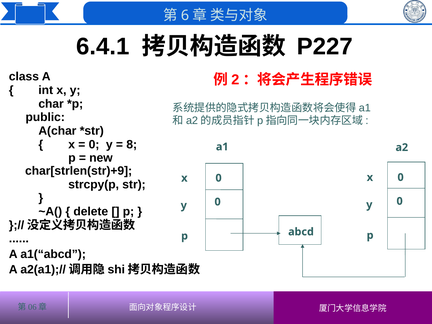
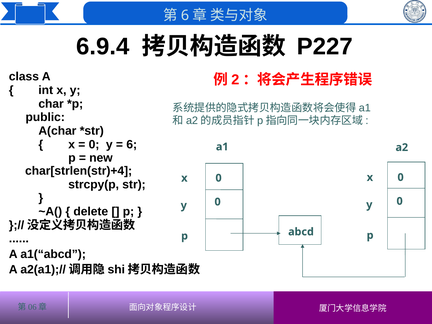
6.4.1: 6.4.1 -> 6.9.4
8 at (132, 144): 8 -> 6
char[strlen(str)+9: char[strlen(str)+9 -> char[strlen(str)+4
